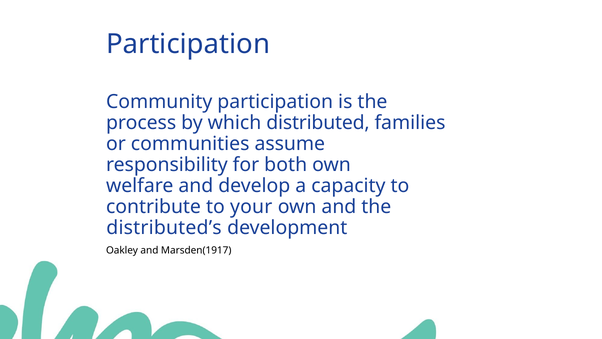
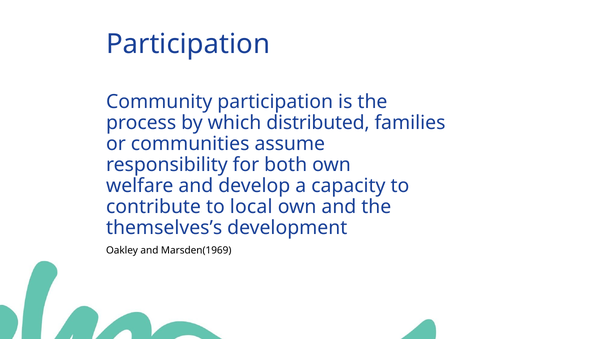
your: your -> local
distributed’s: distributed’s -> themselves’s
Marsden(1917: Marsden(1917 -> Marsden(1969
